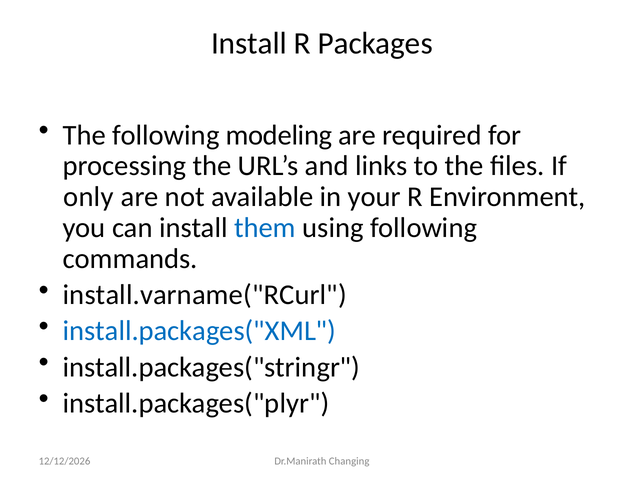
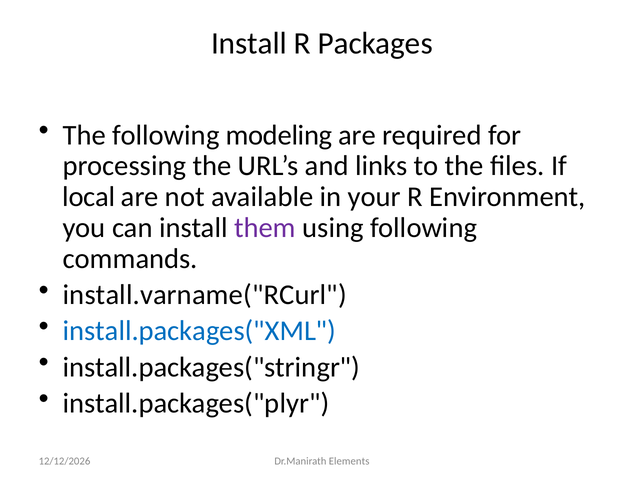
only: only -> local
them colour: blue -> purple
Changing: Changing -> Elements
